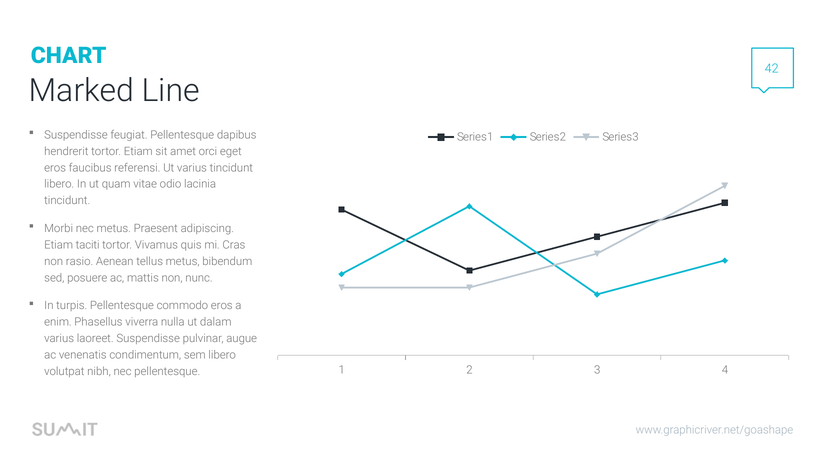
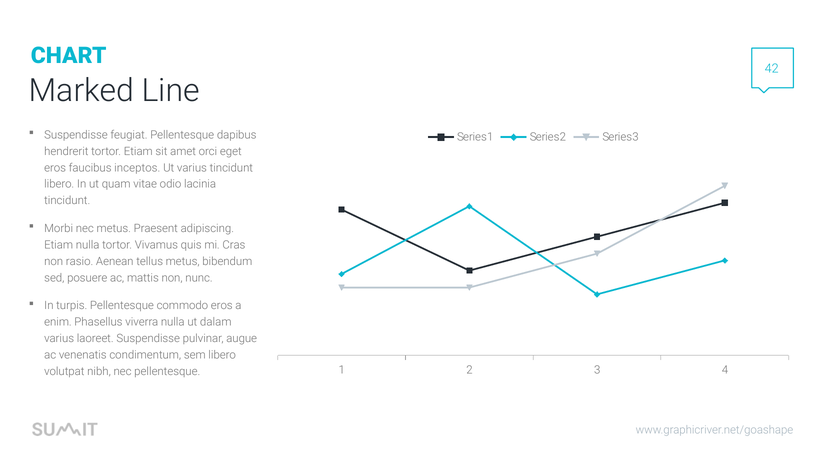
referensi: referensi -> inceptos
Etiam taciti: taciti -> nulla
